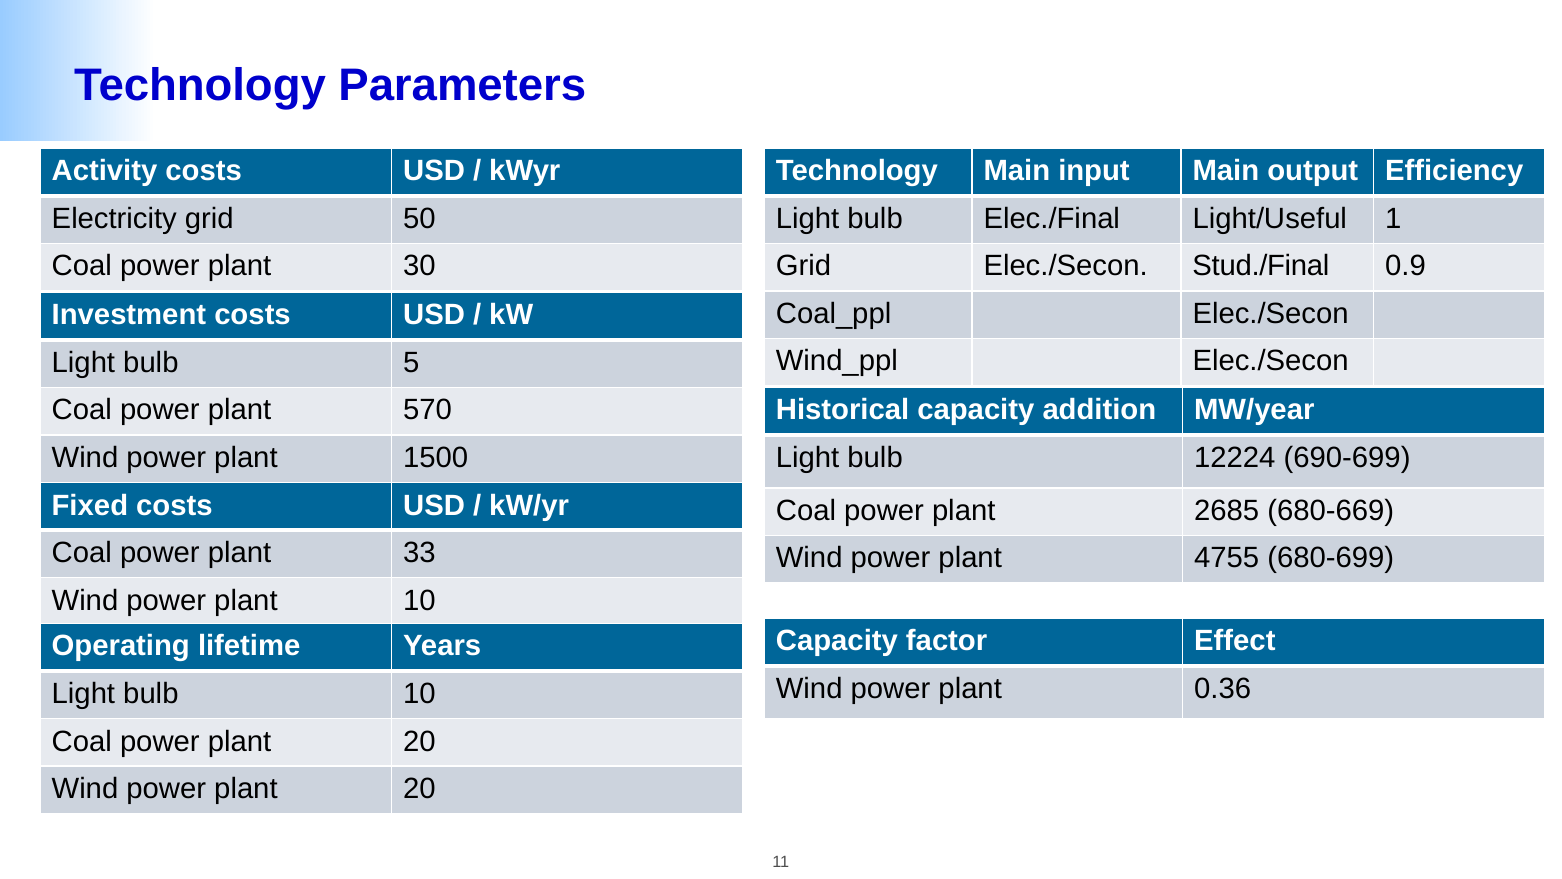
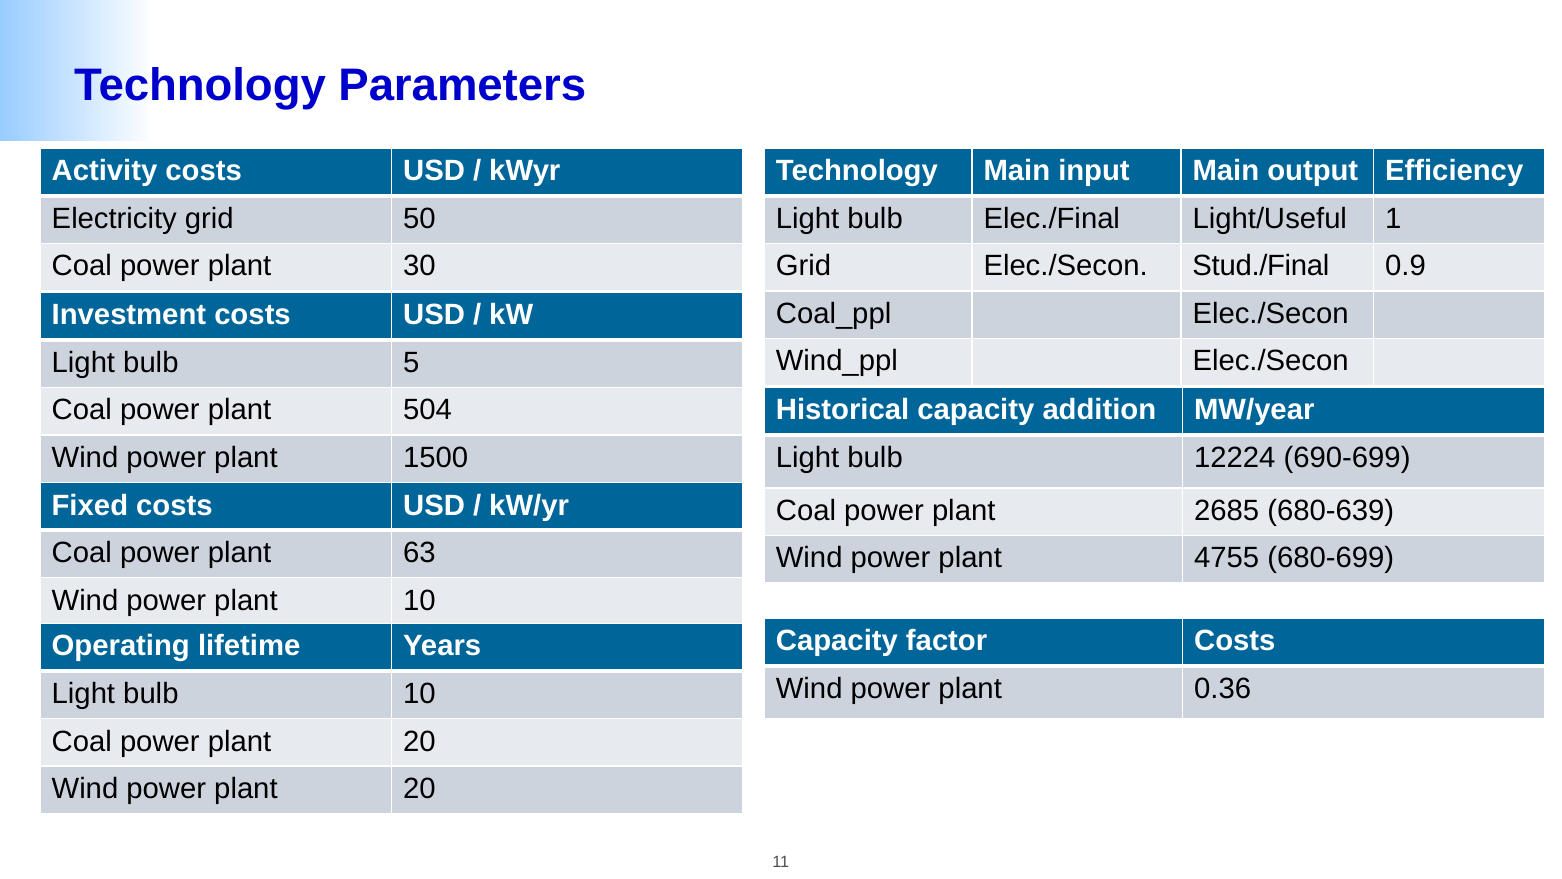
570: 570 -> 504
680-669: 680-669 -> 680-639
33: 33 -> 63
factor Effect: Effect -> Costs
